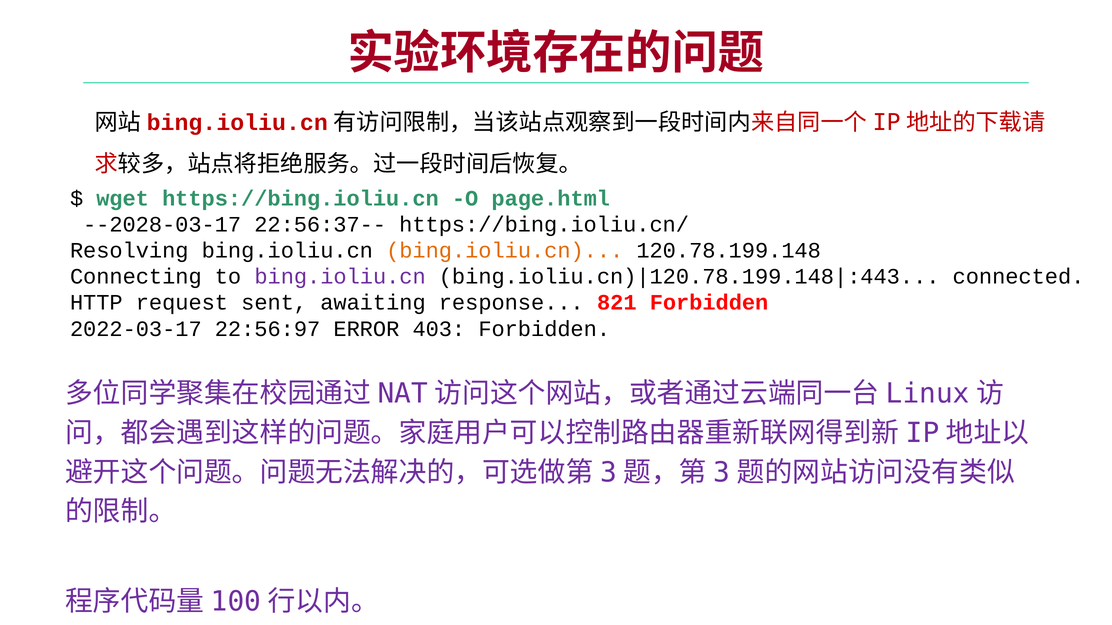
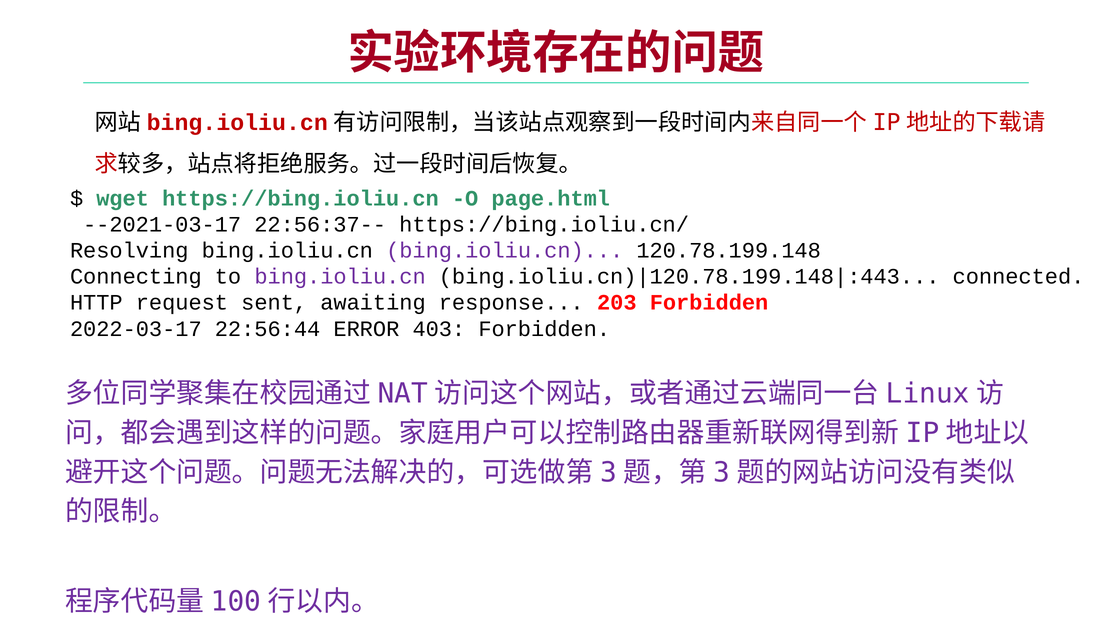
--2028-03-17: --2028-03-17 -> --2021-03-17
bing.ioliu.cn at (505, 251) colour: orange -> purple
821: 821 -> 203
22:56:97: 22:56:97 -> 22:56:44
